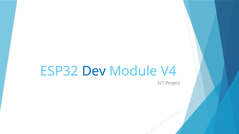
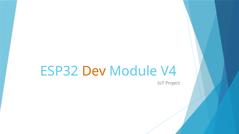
Dev colour: blue -> orange
